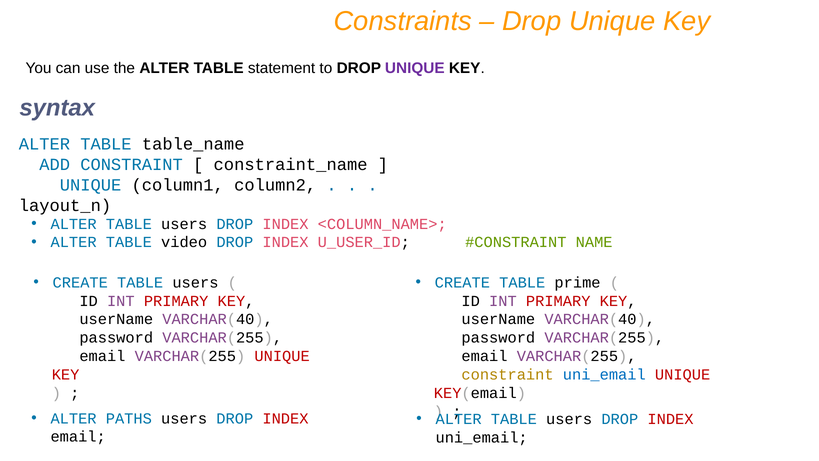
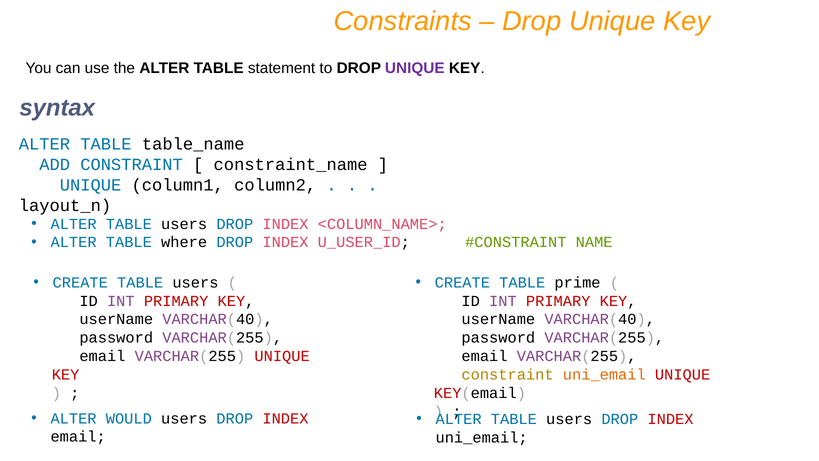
video: video -> where
uni_email at (604, 374) colour: blue -> orange
PATHS: PATHS -> WOULD
